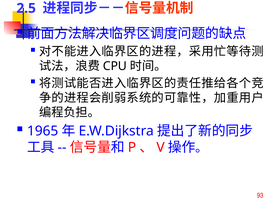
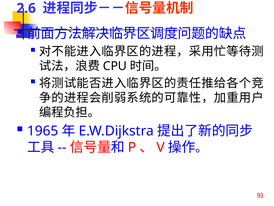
2.5: 2.5 -> 2.6
